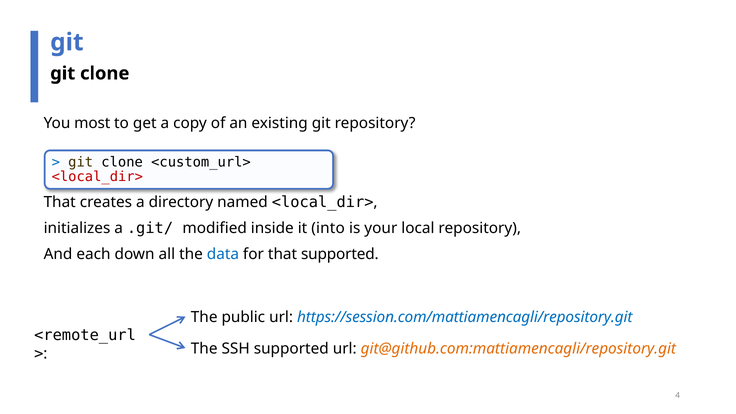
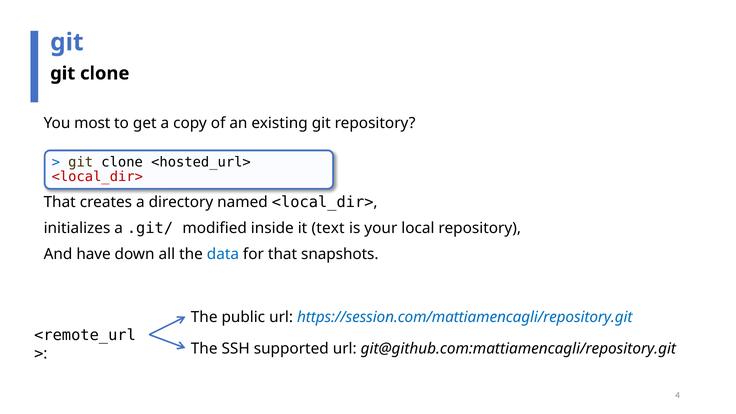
<custom_url>: <custom_url> -> <hosted_url>
into: into -> text
each: each -> have
that supported: supported -> snapshots
git@github.com:mattiamencagli/repository.git colour: orange -> black
